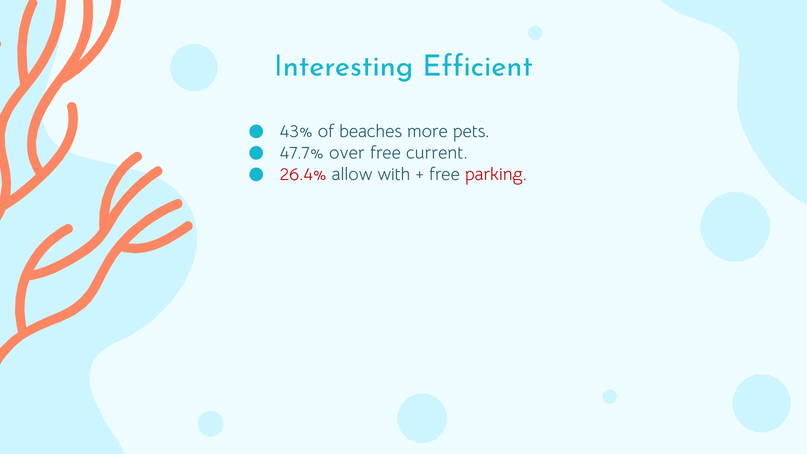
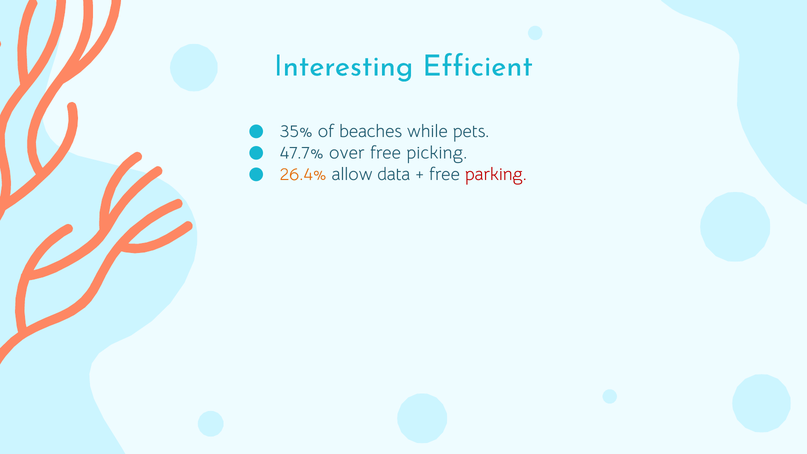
43%: 43% -> 35%
more: more -> while
current: current -> picking
26.4% colour: red -> orange
with: with -> data
